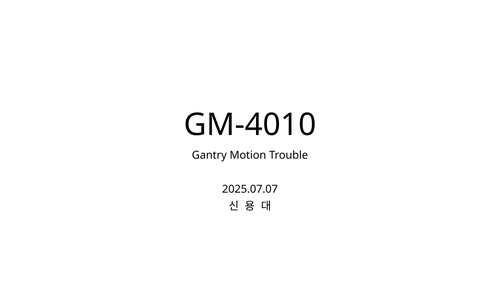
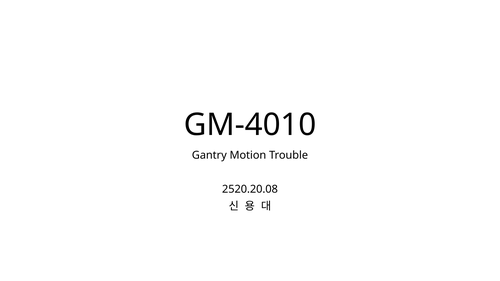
2025.07.07: 2025.07.07 -> 2520.20.08
